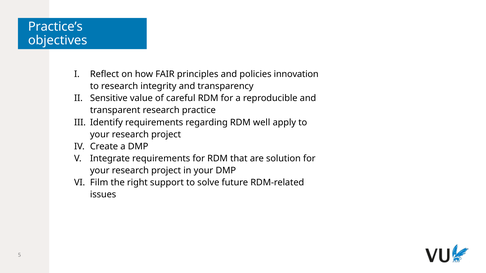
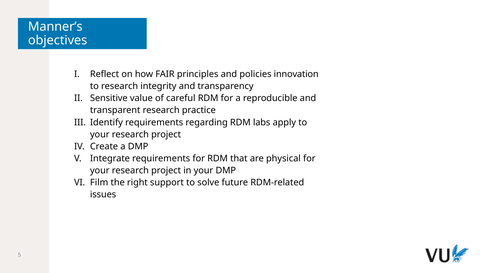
Practice’s: Practice’s -> Manner’s
well: well -> labs
solution: solution -> physical
